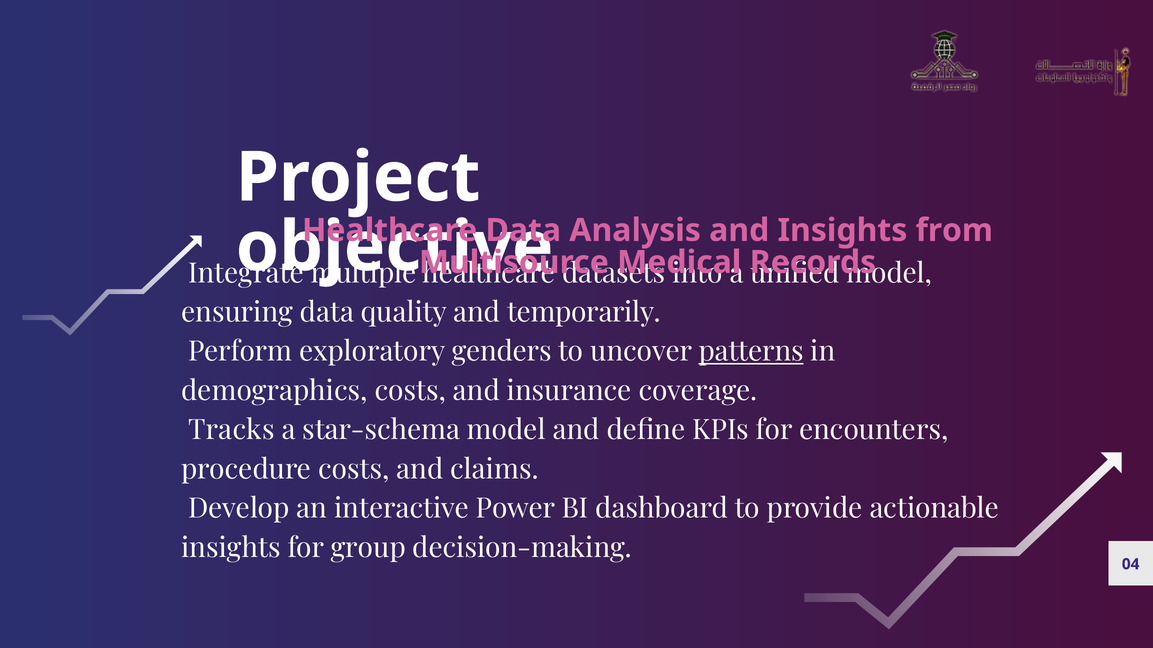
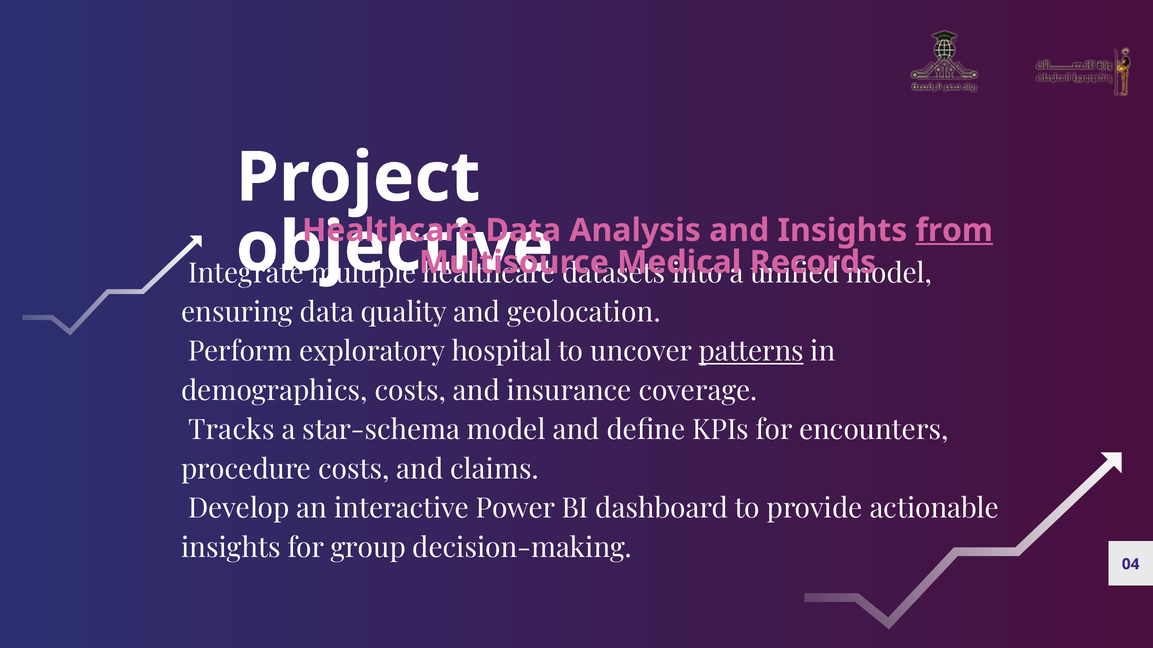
from underline: none -> present
temporarily: temporarily -> geolocation
genders: genders -> hospital
